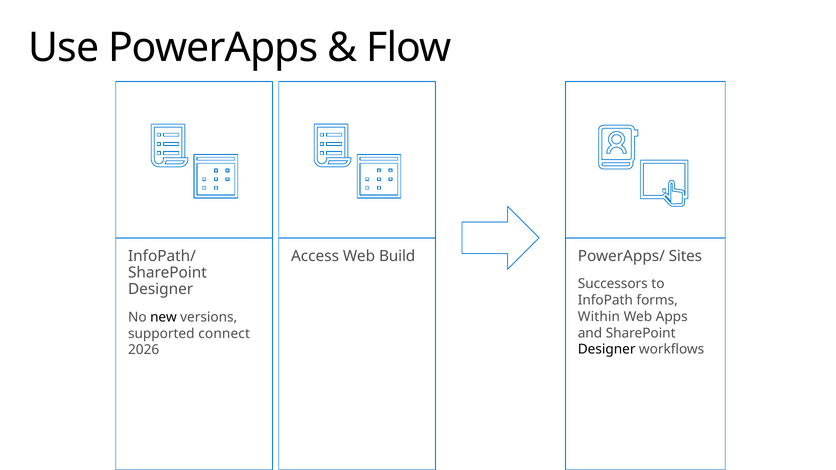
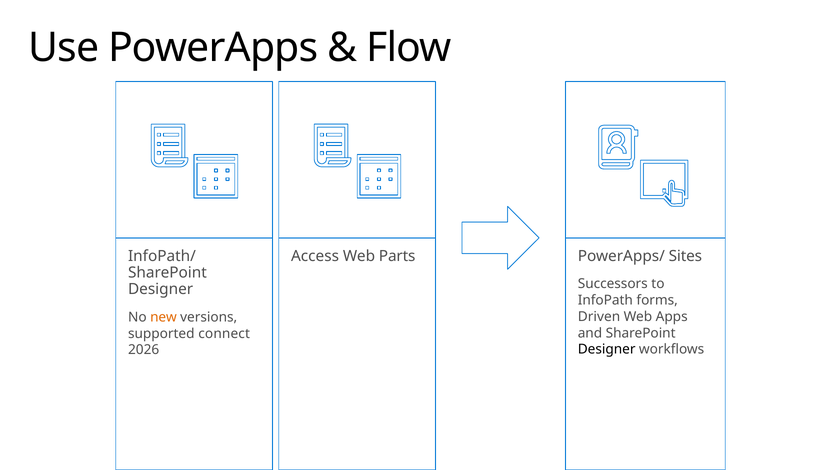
Build: Build -> Parts
Within: Within -> Driven
new colour: black -> orange
